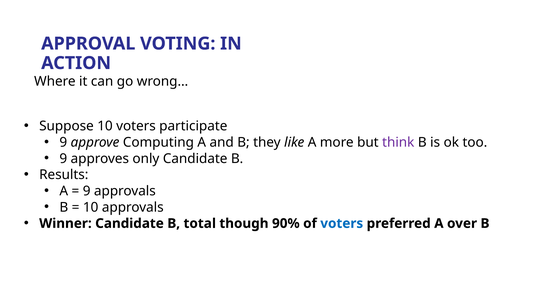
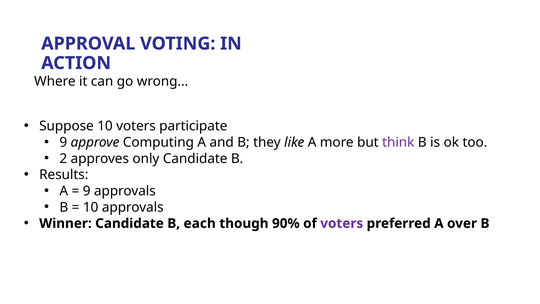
9 at (63, 158): 9 -> 2
total: total -> each
voters at (342, 223) colour: blue -> purple
